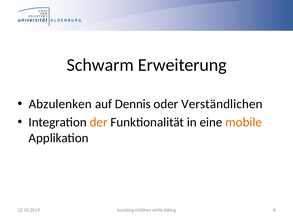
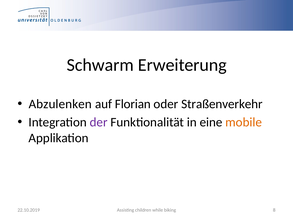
Dennis: Dennis -> Florian
Verständlichen: Verständlichen -> Straßenverkehr
der colour: orange -> purple
